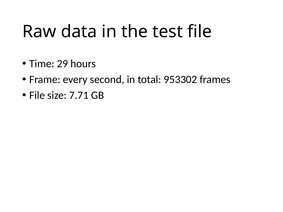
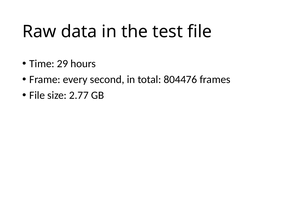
953302: 953302 -> 804476
7.71: 7.71 -> 2.77
